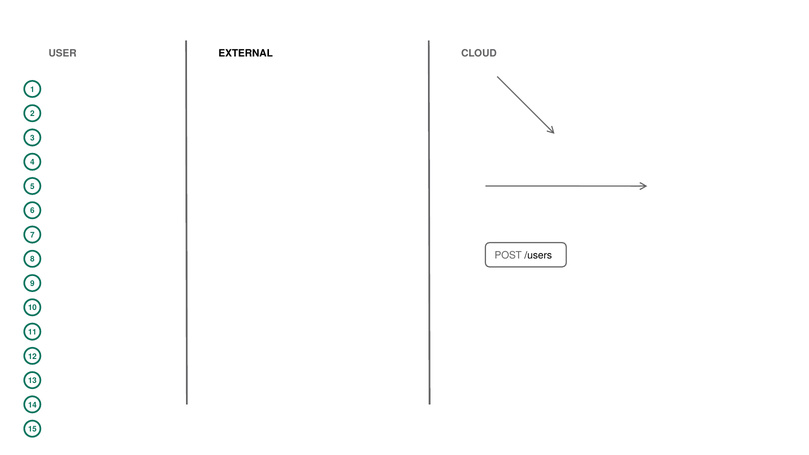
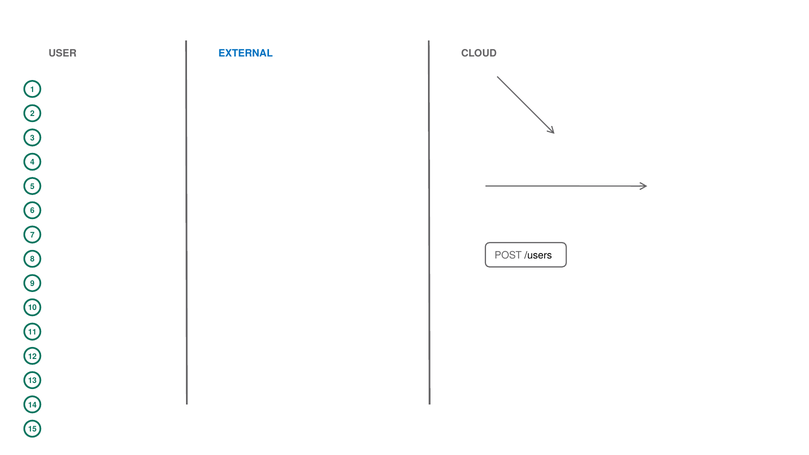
EXTERNAL colour: black -> blue
